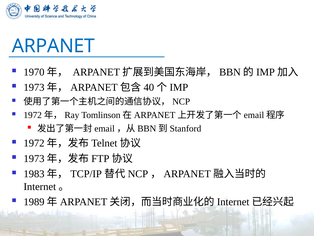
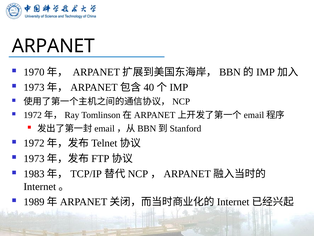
ARPANET colour: blue -> black
